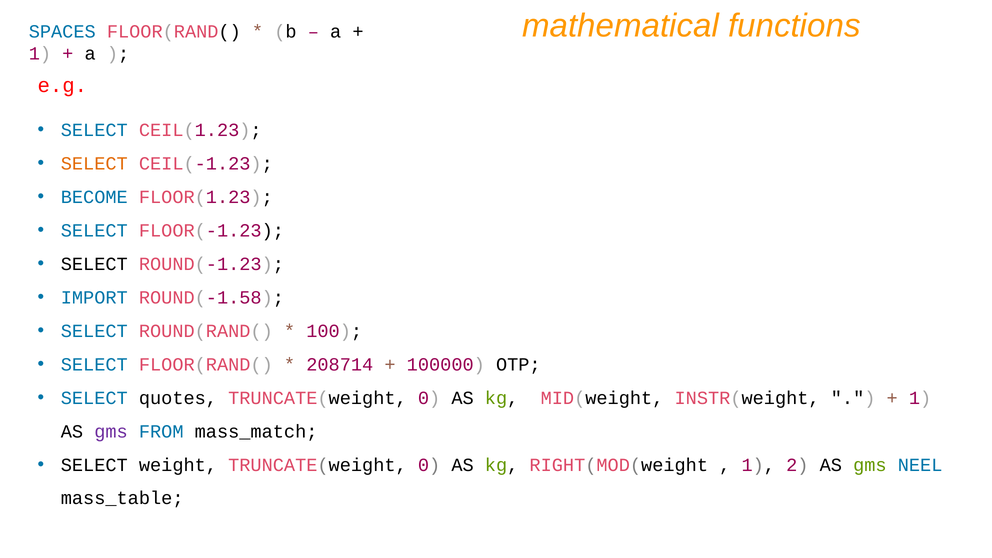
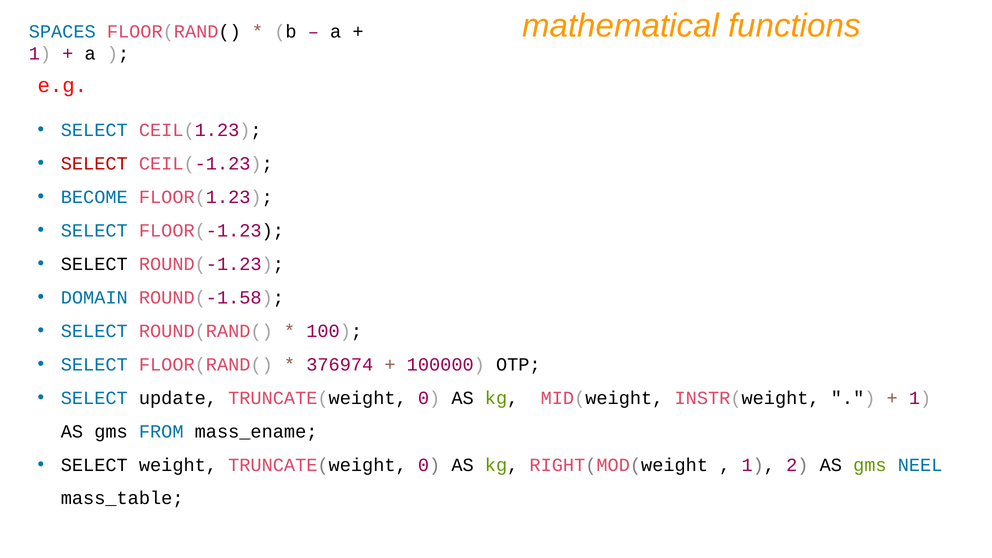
SELECT at (94, 164) colour: orange -> red
IMPORT: IMPORT -> DOMAIN
208714: 208714 -> 376974
quotes: quotes -> update
gms at (111, 431) colour: purple -> black
mass_match: mass_match -> mass_ename
